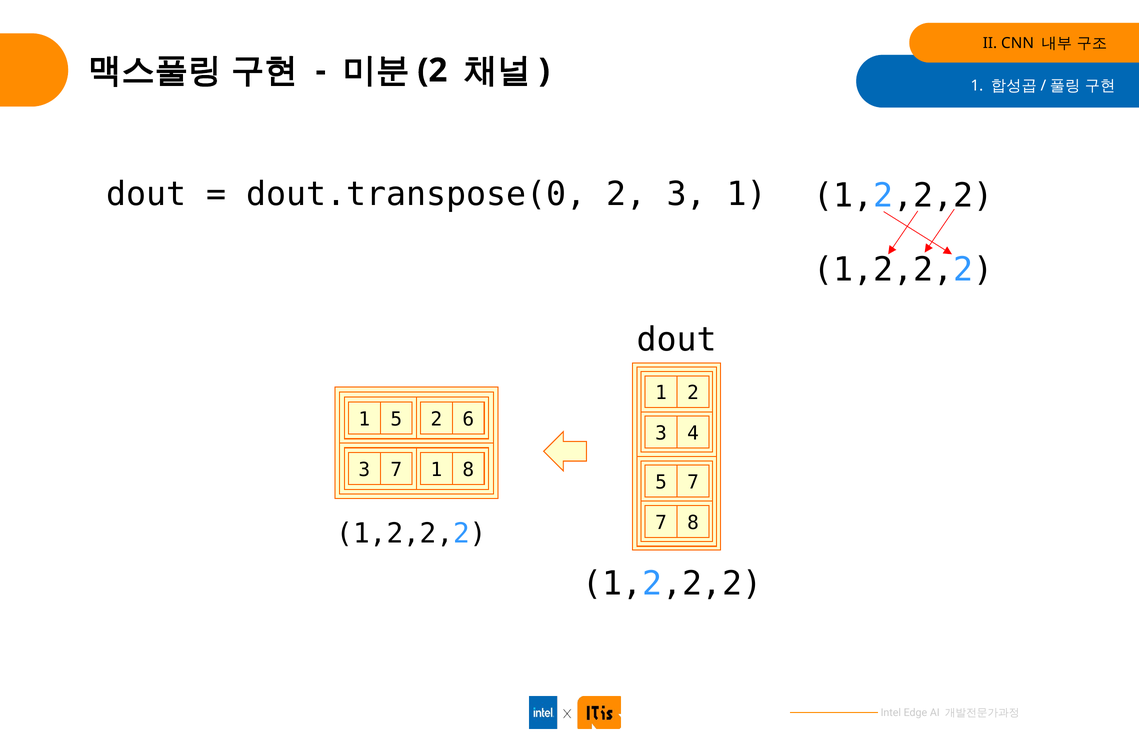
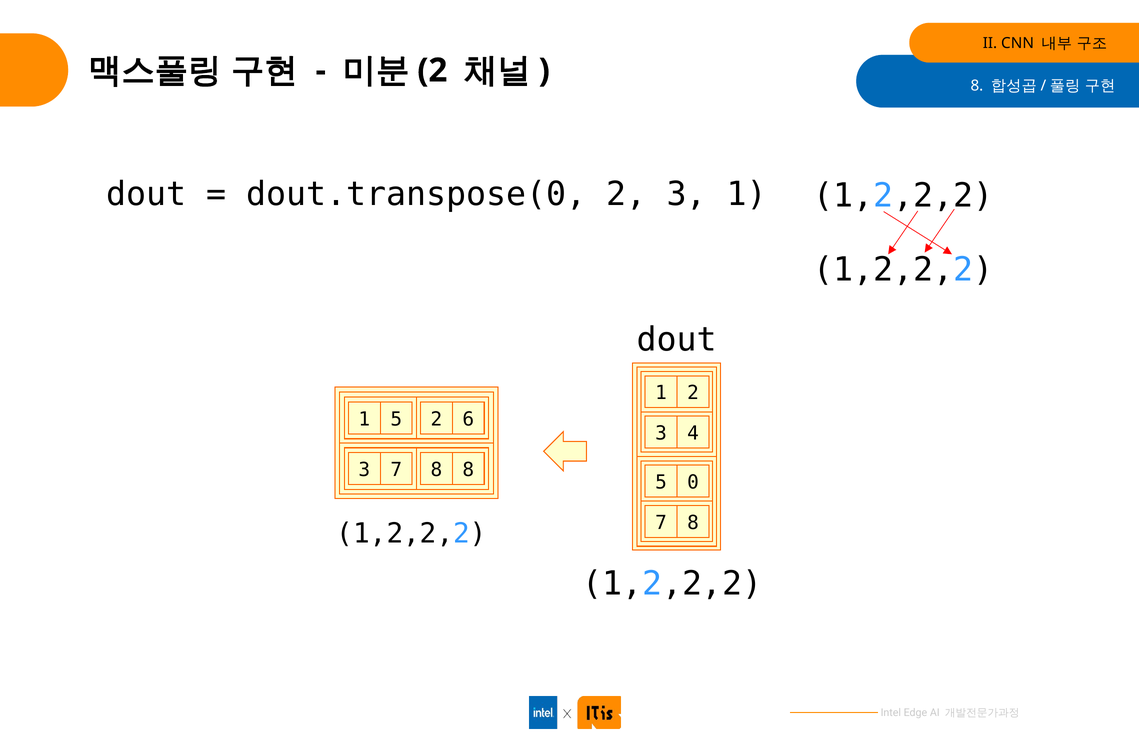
1 at (977, 86): 1 -> 8
3 7 1: 1 -> 8
5 7: 7 -> 0
